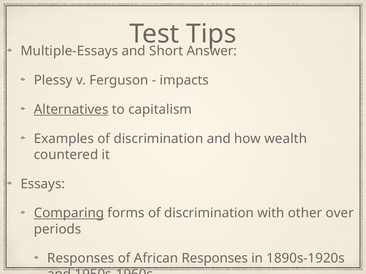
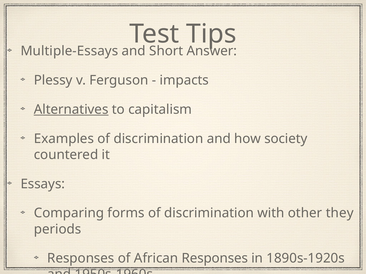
wealth: wealth -> society
Comparing underline: present -> none
over: over -> they
